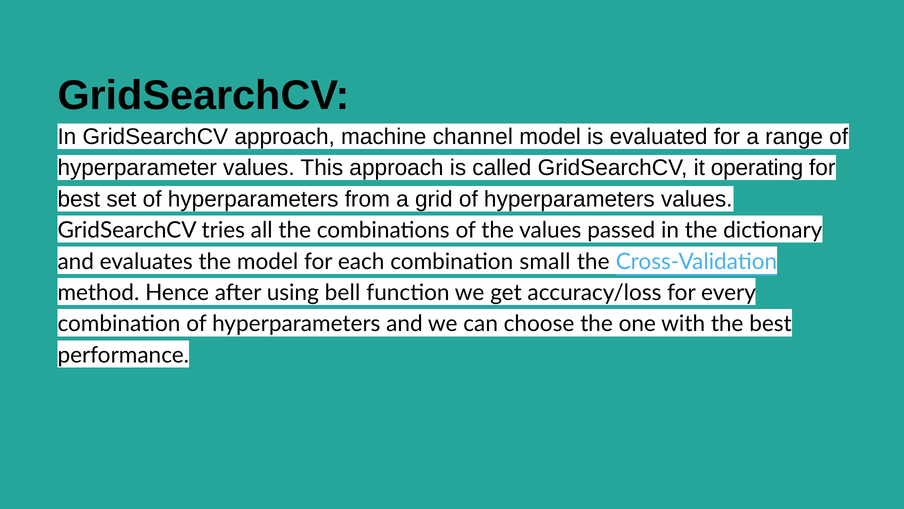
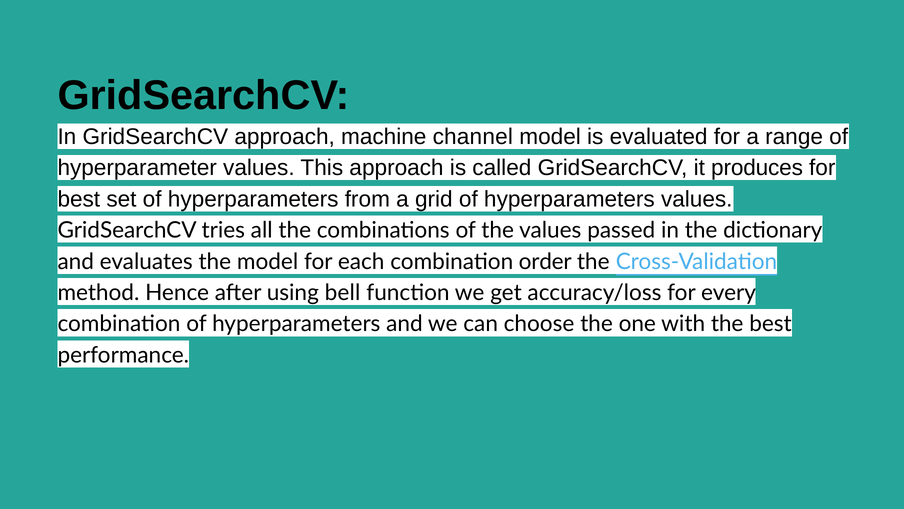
operating: operating -> produces
small: small -> order
